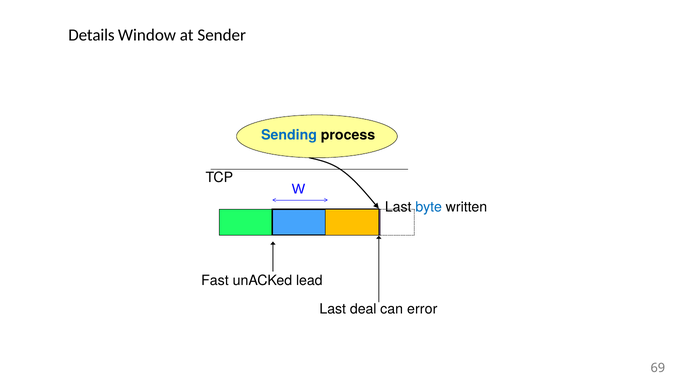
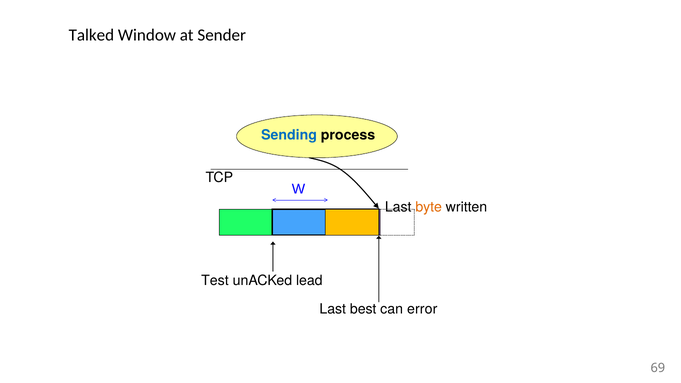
Details: Details -> Talked
byte colour: blue -> orange
Fast: Fast -> Test
deal: deal -> best
